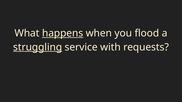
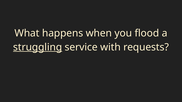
happens underline: present -> none
